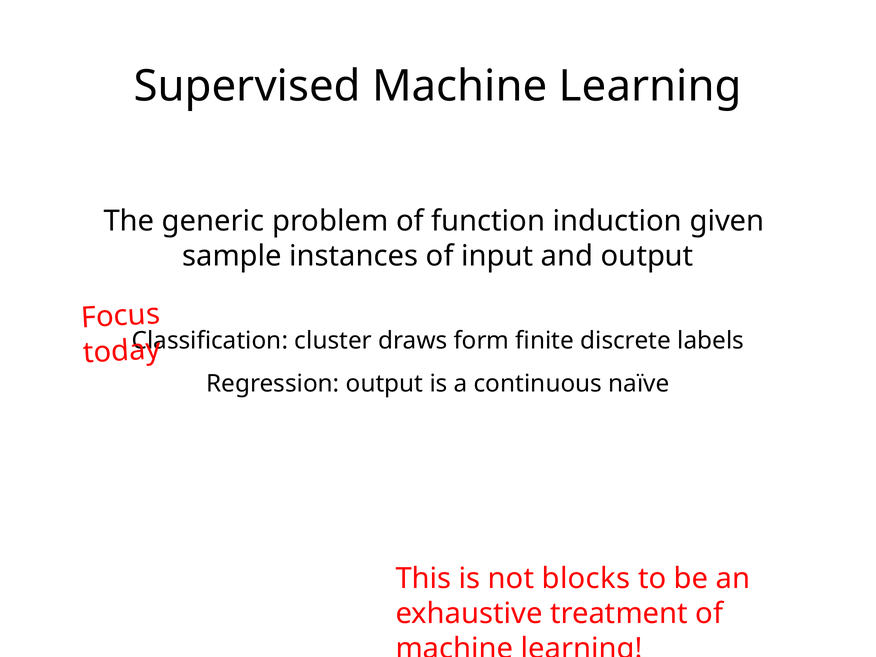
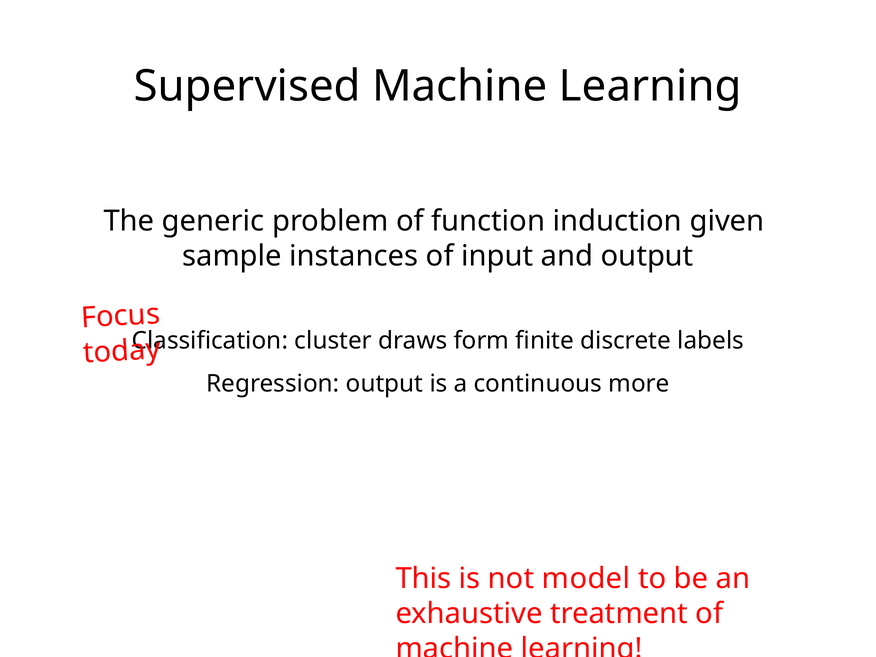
naïve: naïve -> more
blocks: blocks -> model
